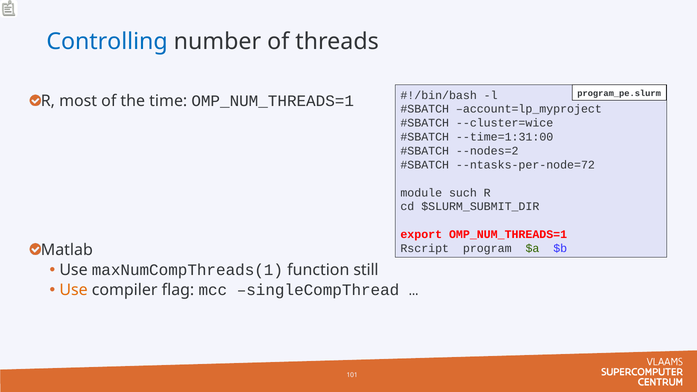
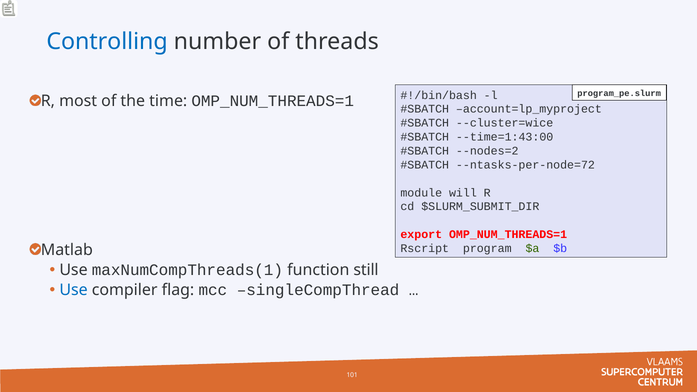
--time=1:31:00: --time=1:31:00 -> --time=1:43:00
such: such -> will
Use at (74, 290) colour: orange -> blue
